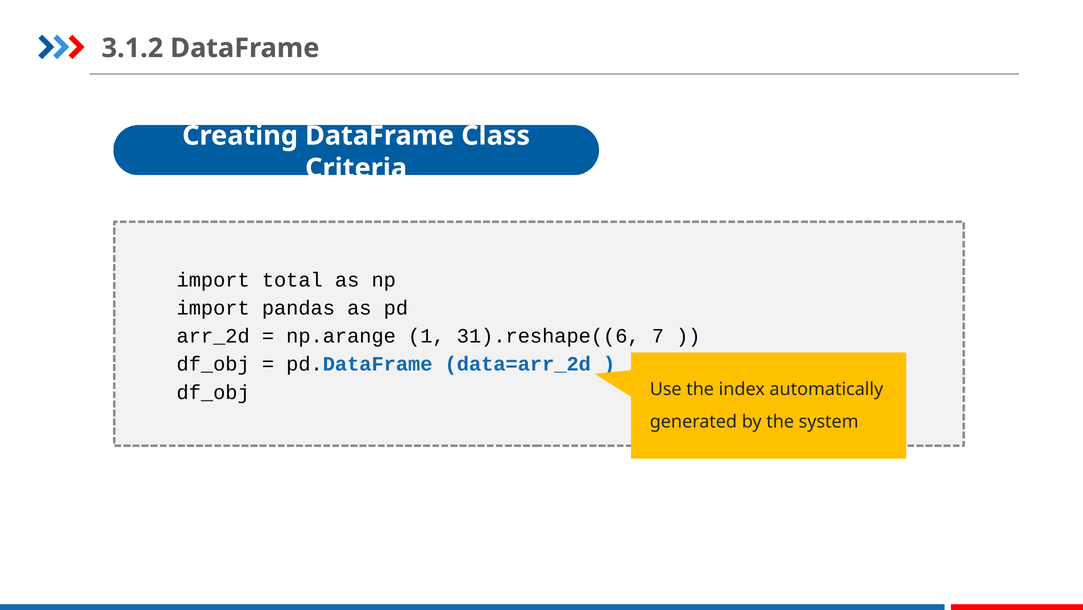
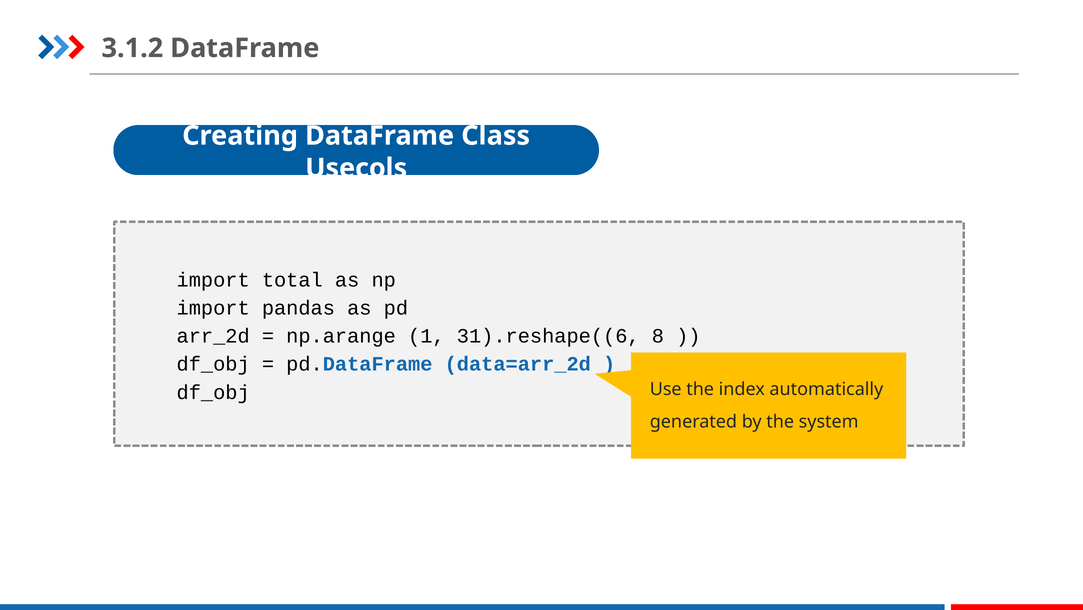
Criteria: Criteria -> Usecols
7: 7 -> 8
